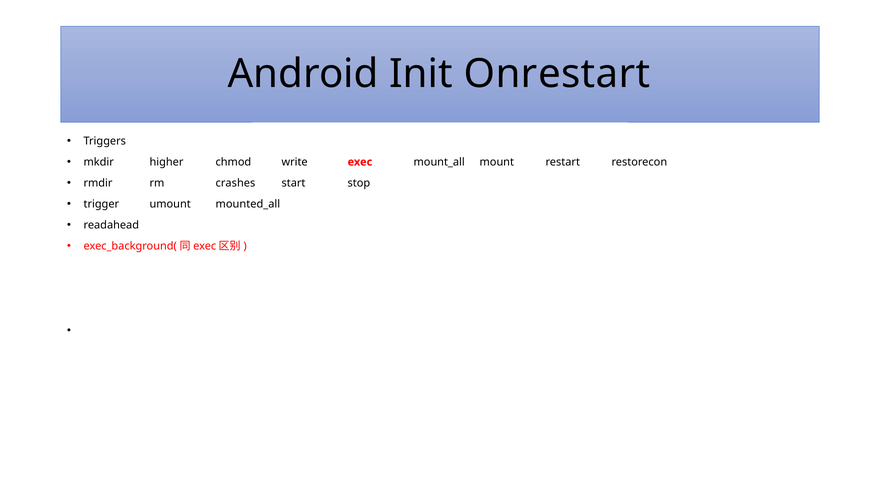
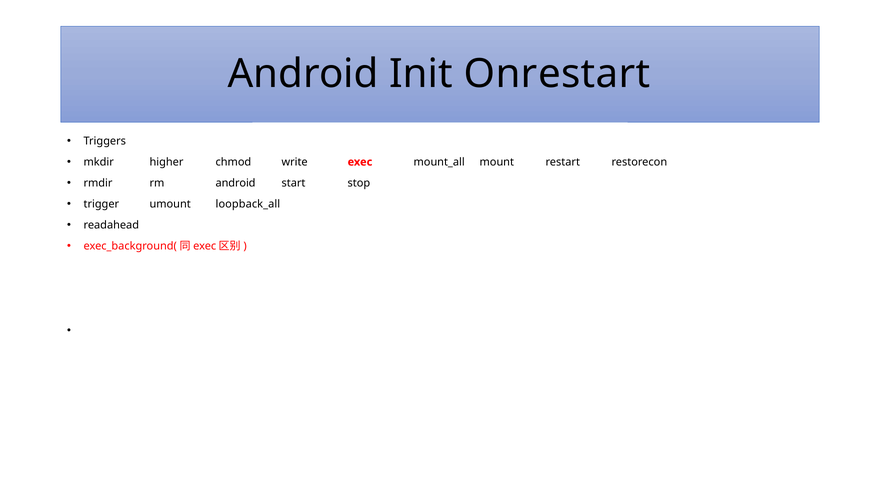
rm crashes: crashes -> android
mounted_all: mounted_all -> loopback_all
